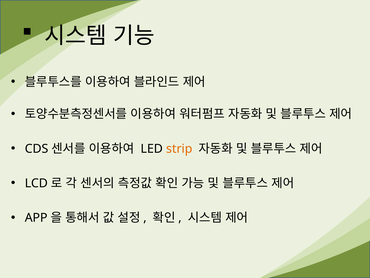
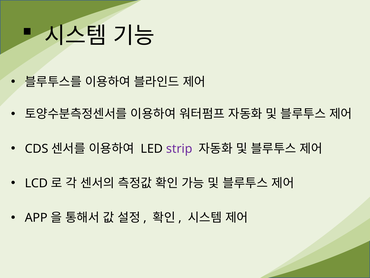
strip colour: orange -> purple
